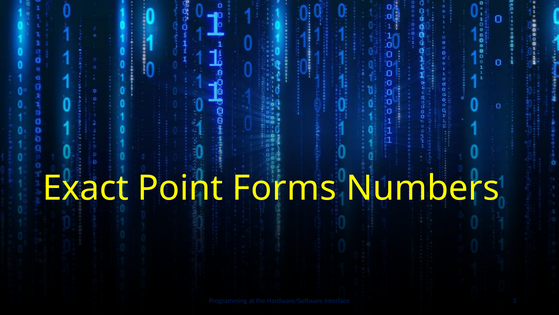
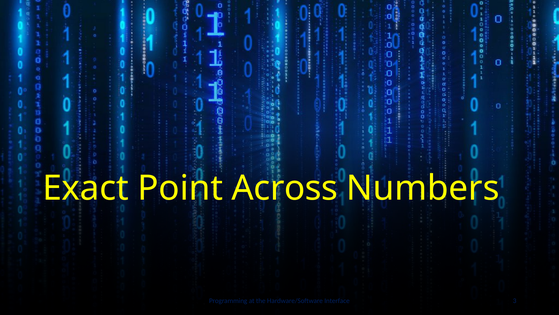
Forms: Forms -> Across
